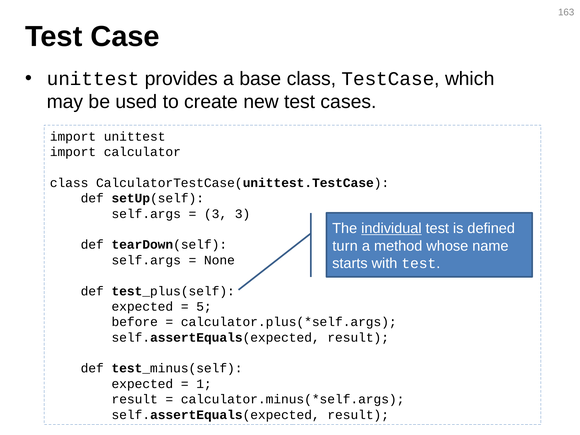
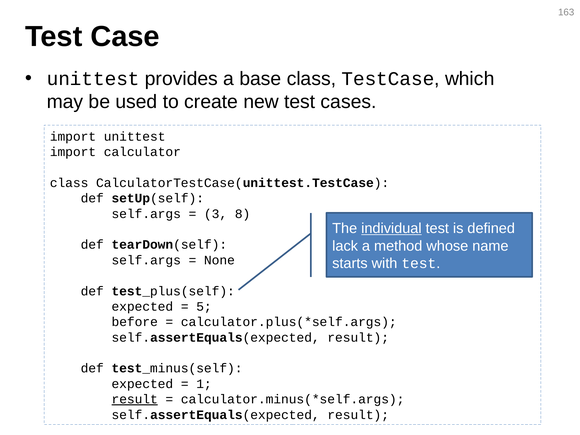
3 3: 3 -> 8
turn: turn -> lack
result at (135, 399) underline: none -> present
